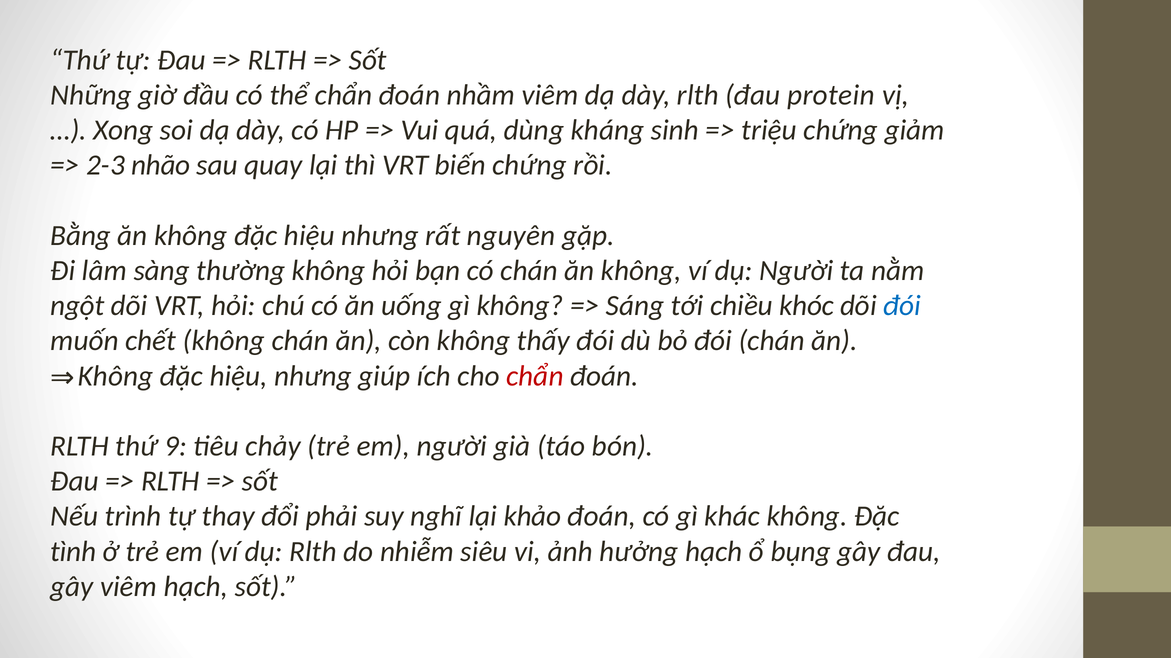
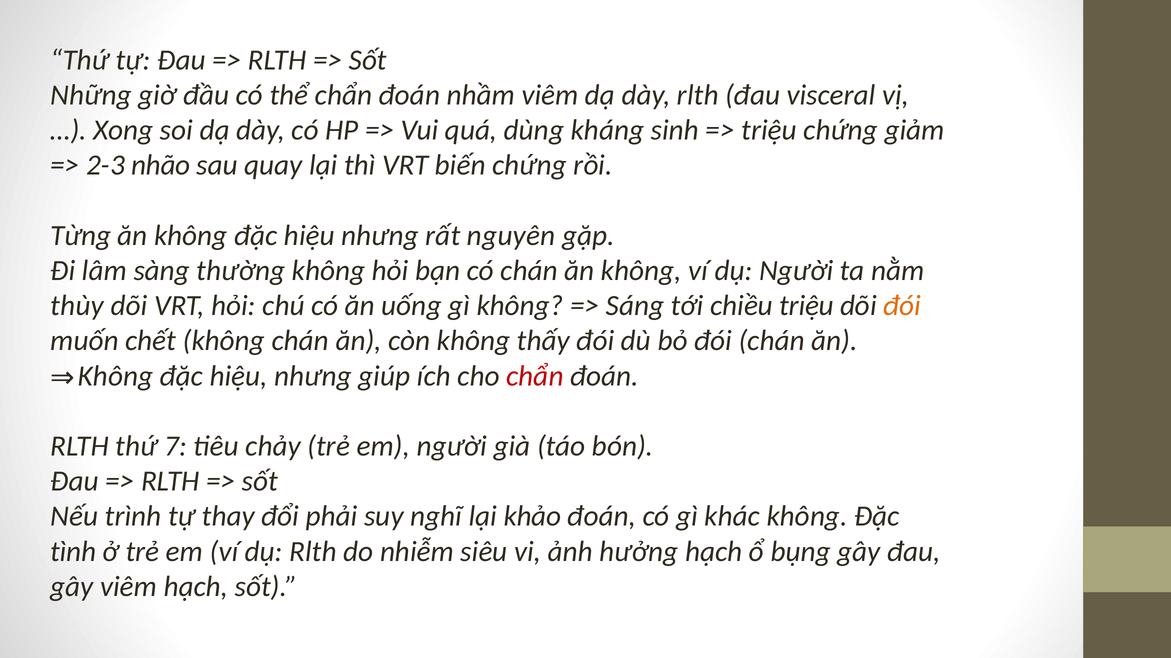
protein: protein -> visceral
Bằng: Bằng -> Từng
ngột: ngột -> thùy
chiều khóc: khóc -> triệu
đói at (902, 306) colour: blue -> orange
9: 9 -> 7
